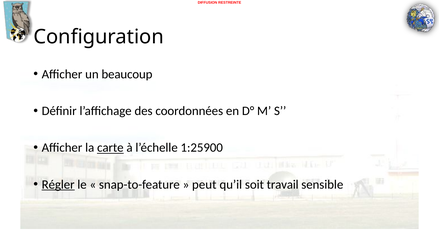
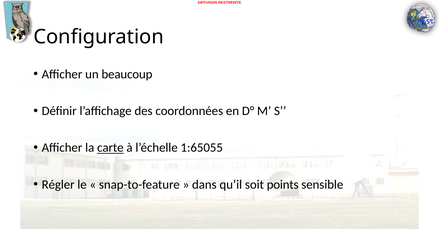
1:25900: 1:25900 -> 1:65055
Régler underline: present -> none
peut: peut -> dans
travail: travail -> points
